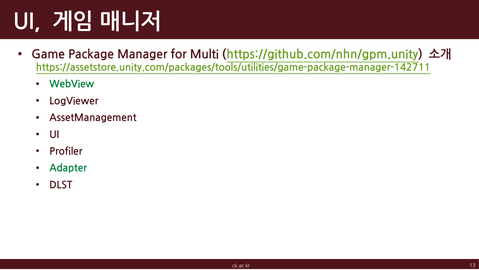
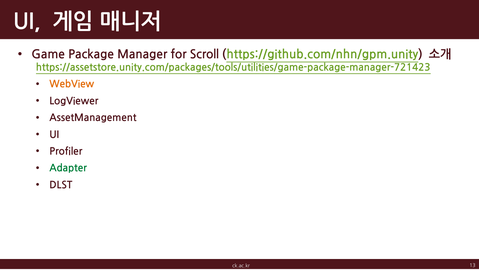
Multi: Multi -> Scroll
https://assetstore.unity.com/packages/tools/utilities/game-package-manager-142711: https://assetstore.unity.com/packages/tools/utilities/game-package-manager-142711 -> https://assetstore.unity.com/packages/tools/utilities/game-package-manager-721423
WebView colour: green -> orange
